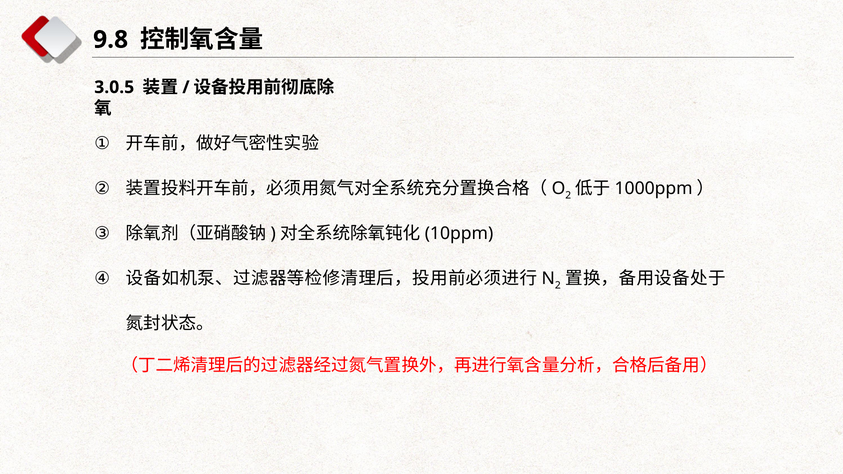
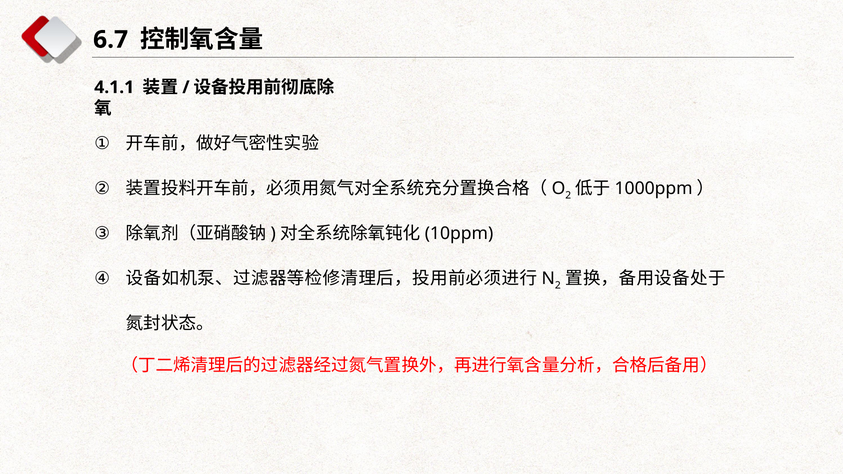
9.8: 9.8 -> 6.7
3.0.5: 3.0.5 -> 4.1.1
